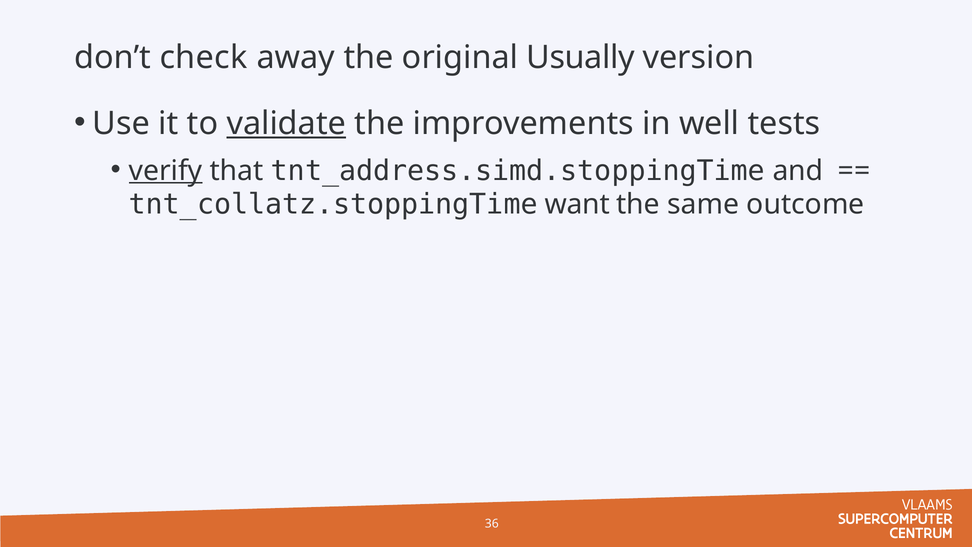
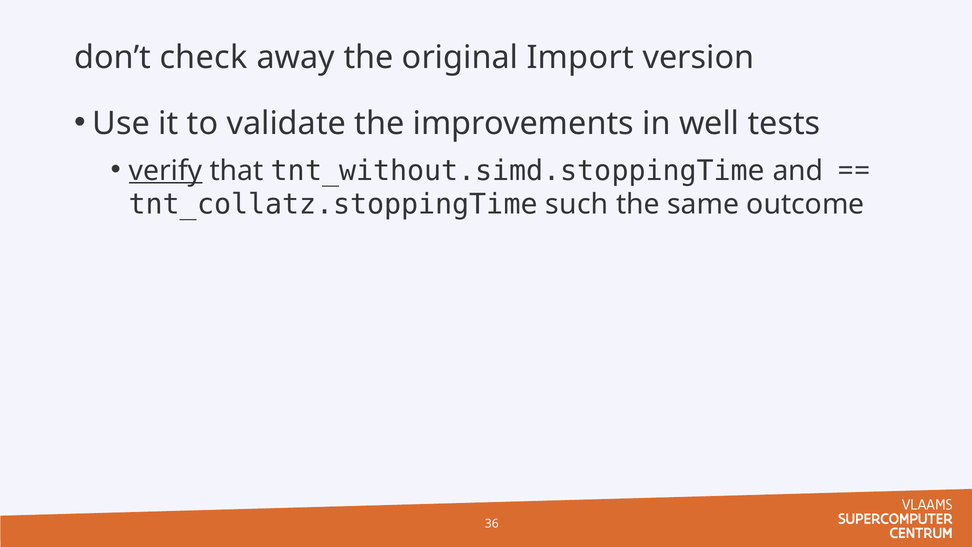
Usually: Usually -> Import
validate underline: present -> none
tnt_address.simd.stoppingTime: tnt_address.simd.stoppingTime -> tnt_without.simd.stoppingTime
want: want -> such
